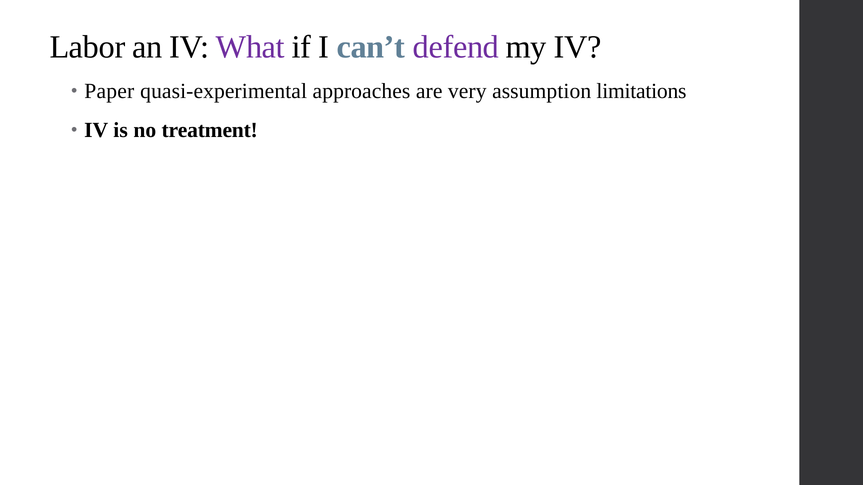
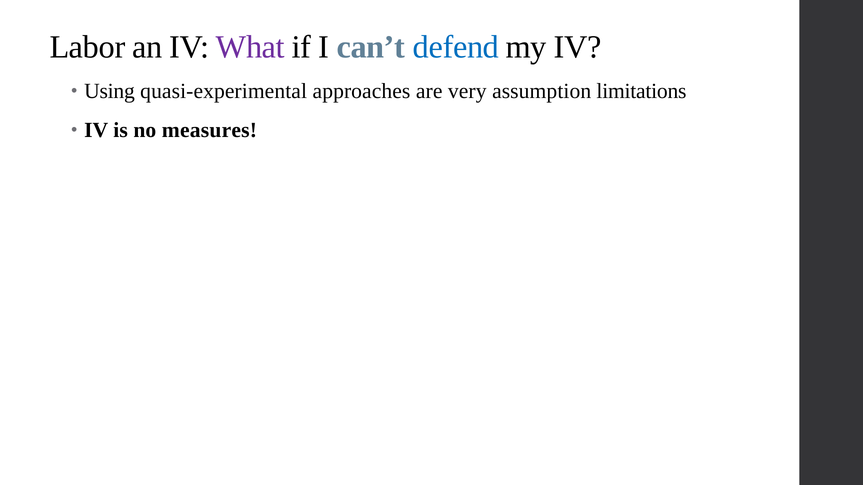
defend colour: purple -> blue
Paper: Paper -> Using
treatment: treatment -> measures
